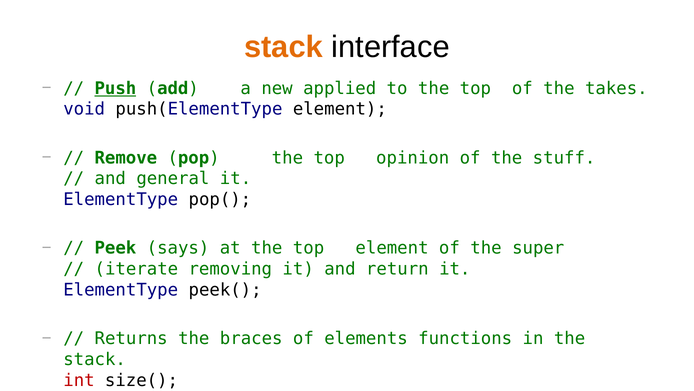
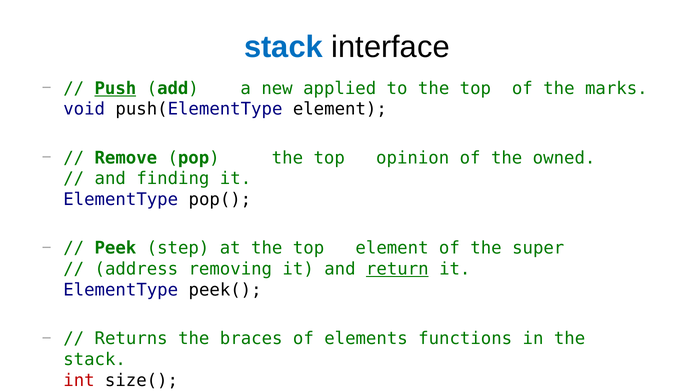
stack at (283, 47) colour: orange -> blue
takes: takes -> marks
stuff: stuff -> owned
general: general -> finding
says: says -> step
iterate: iterate -> address
return underline: none -> present
